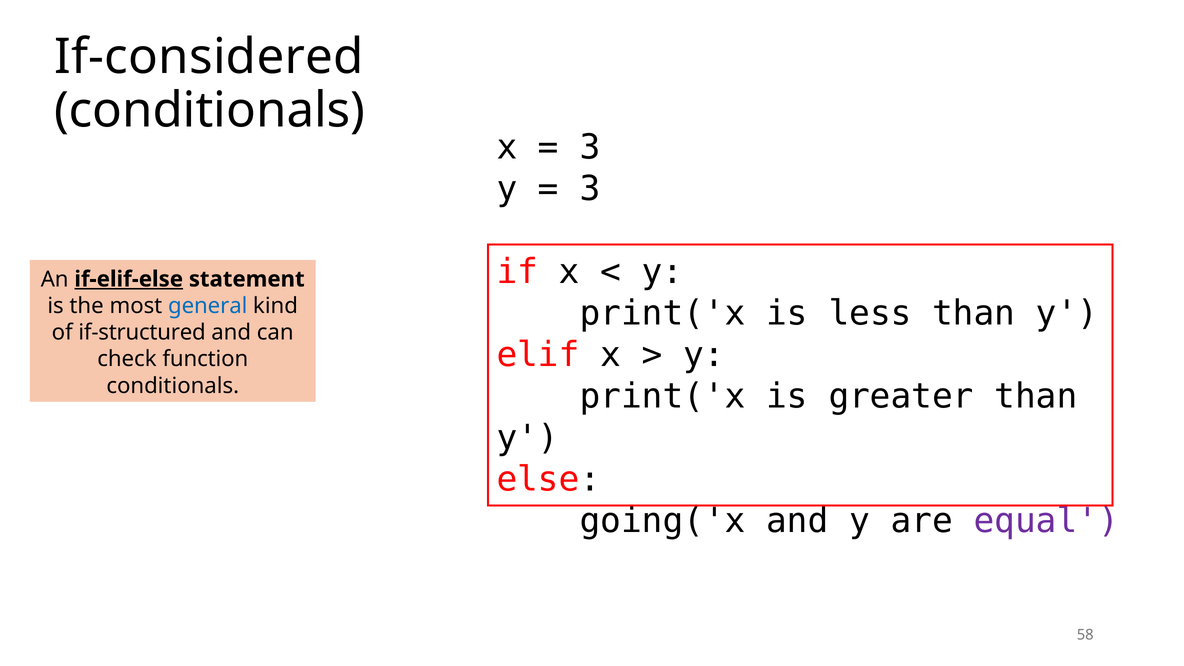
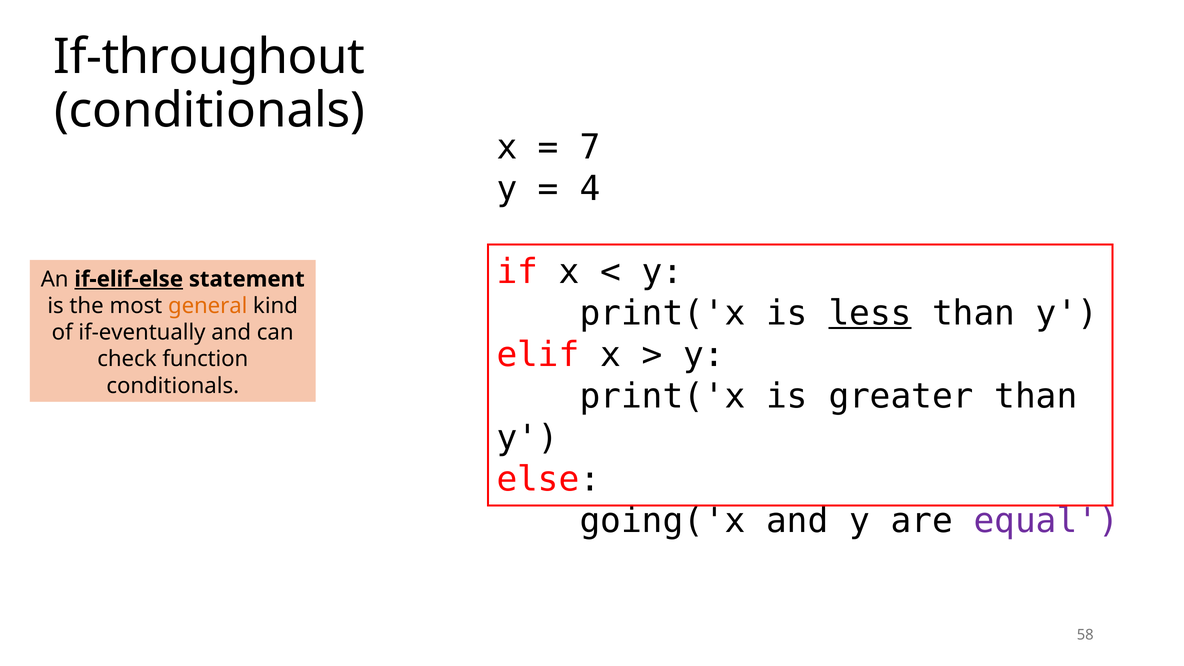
If-considered: If-considered -> If-throughout
3 at (590, 147): 3 -> 7
3 at (590, 189): 3 -> 4
less underline: none -> present
general colour: blue -> orange
if-structured: if-structured -> if-eventually
